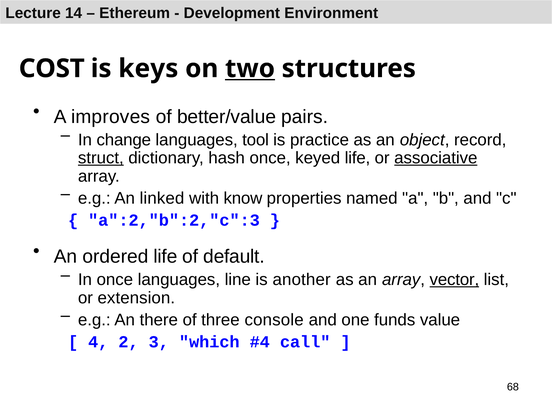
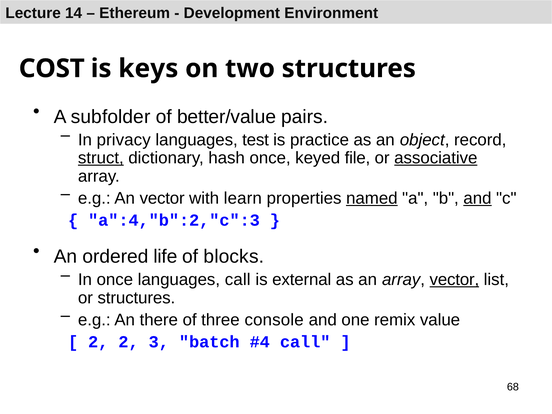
two underline: present -> none
improves: improves -> subfolder
change: change -> privacy
tool: tool -> test
keyed life: life -> file
An linked: linked -> vector
know: know -> learn
named underline: none -> present
and at (477, 198) underline: none -> present
a":2,"b":2,"c":3: a":2,"b":2,"c":3 -> a":4,"b":2,"c":3
default: default -> blocks
languages line: line -> call
another: another -> external
or extension: extension -> structures
funds: funds -> remix
4 at (98, 342): 4 -> 2
which: which -> batch
